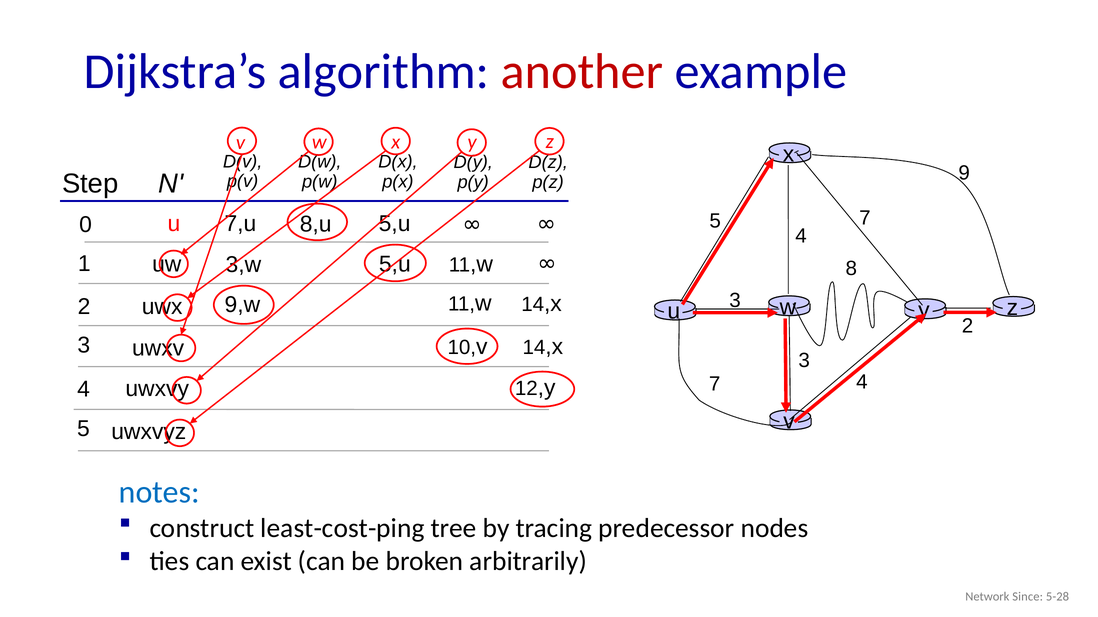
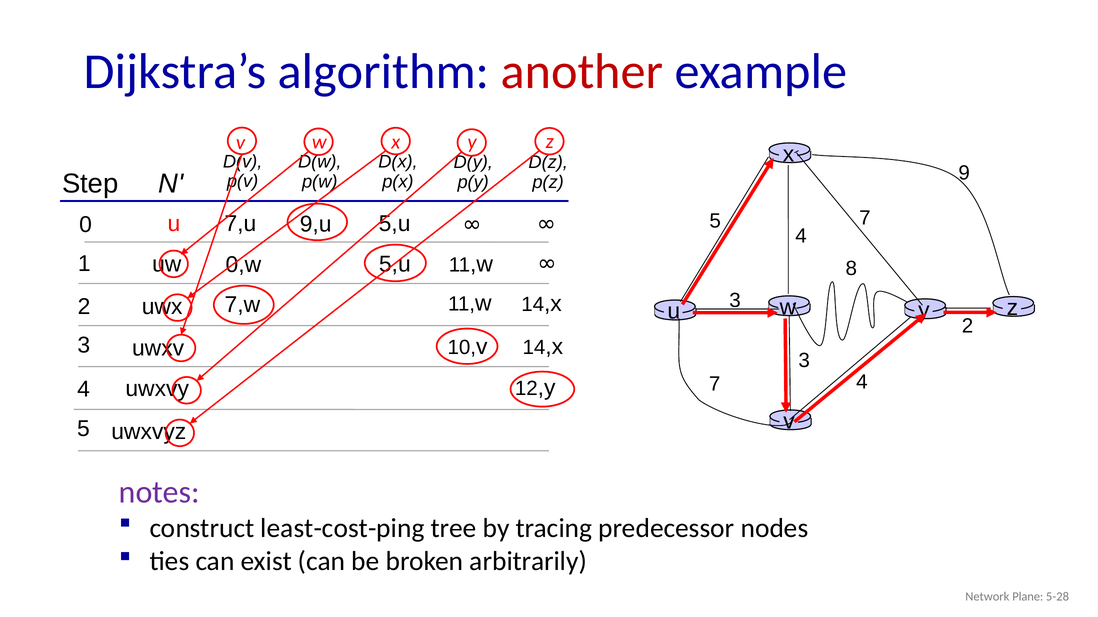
8,u: 8,u -> 9,u
3,w: 3,w -> 0,w
9,w: 9,w -> 7,w
notes colour: blue -> purple
Since: Since -> Plane
